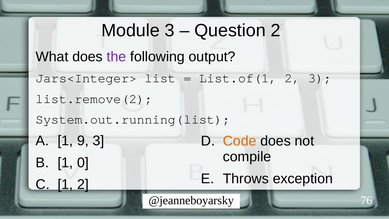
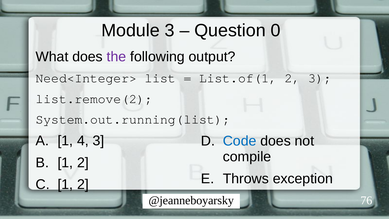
Question 2: 2 -> 0
Jars<Integer>: Jars<Integer> -> Need<Integer>
9: 9 -> 4
Code colour: orange -> blue
0 at (83, 163): 0 -> 2
